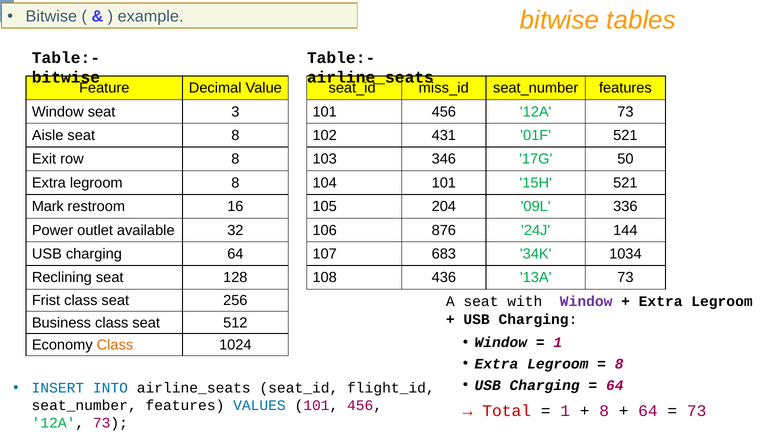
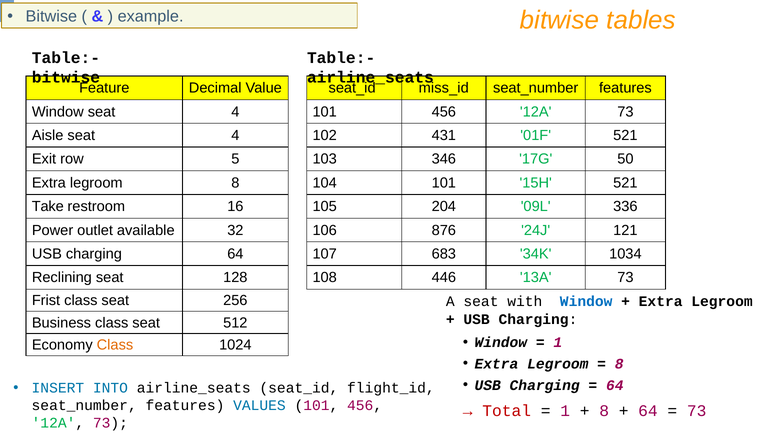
Window seat 3: 3 -> 4
Aisle seat 8: 8 -> 4
row 8: 8 -> 5
Mark: Mark -> Take
144: 144 -> 121
436: 436 -> 446
Window at (586, 302) colour: purple -> blue
